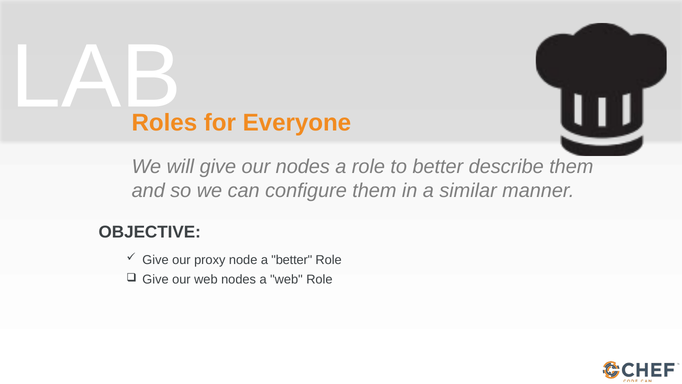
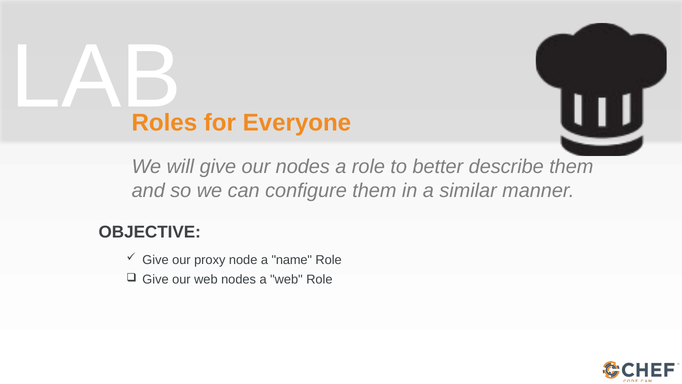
a better: better -> name
